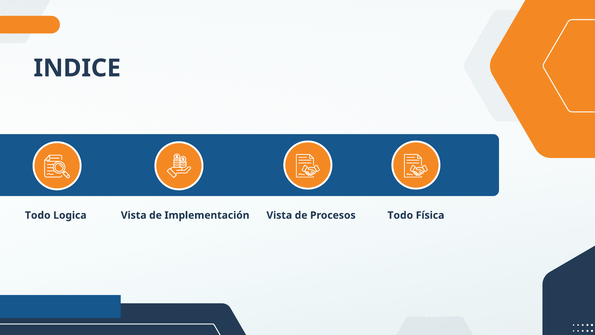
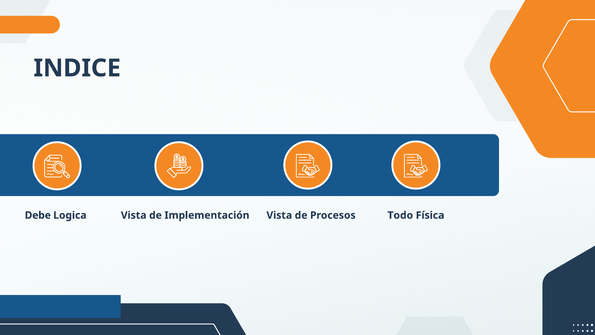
Todo at (38, 215): Todo -> Debe
